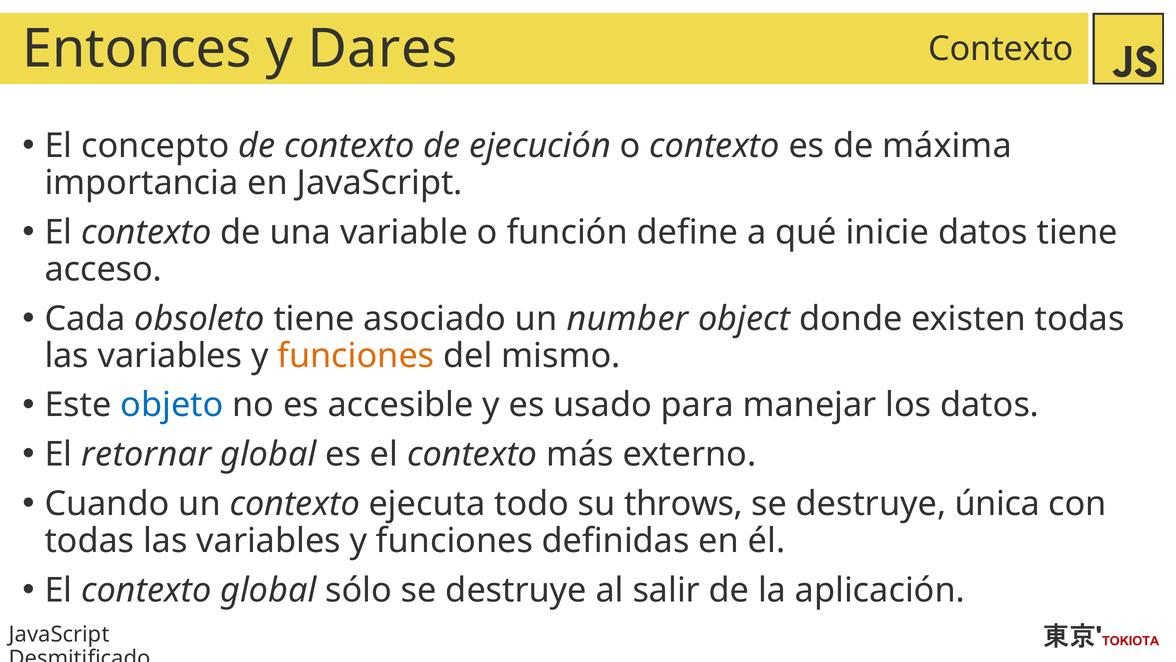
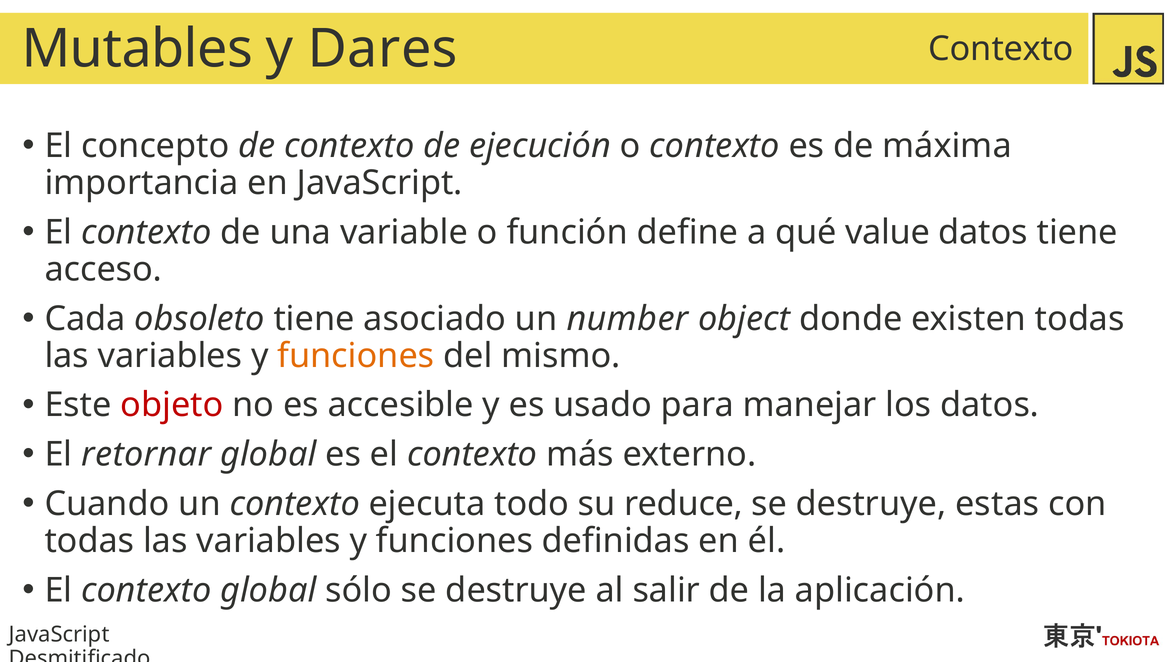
Entonces: Entonces -> Mutables
inicie: inicie -> value
objeto colour: blue -> red
throws: throws -> reduce
única: única -> estas
